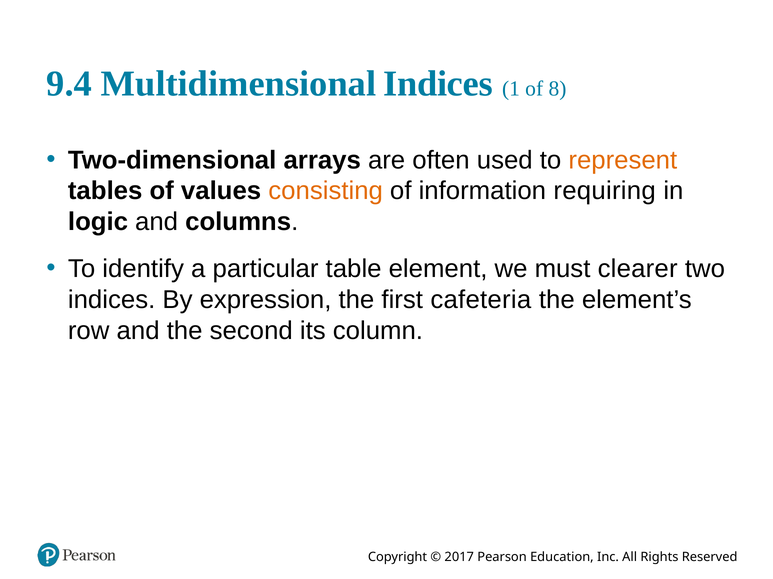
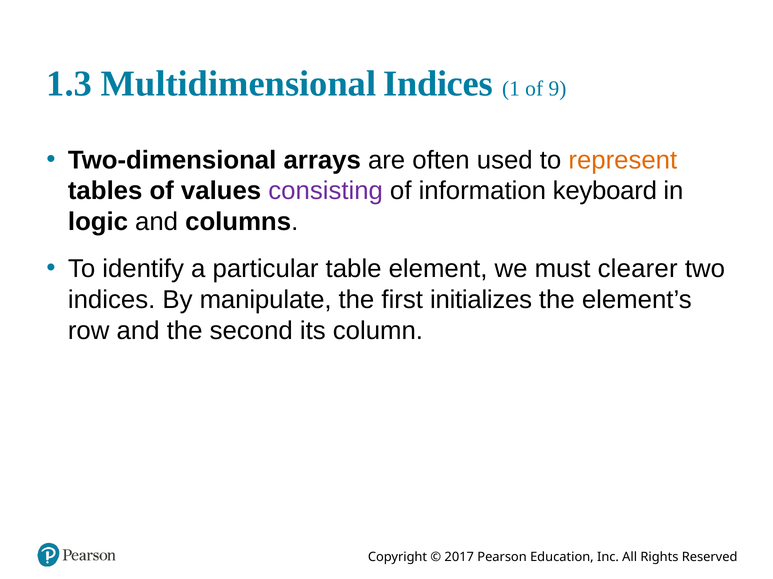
9.4: 9.4 -> 1.3
8: 8 -> 9
consisting colour: orange -> purple
requiring: requiring -> keyboard
expression: expression -> manipulate
cafeteria: cafeteria -> initializes
